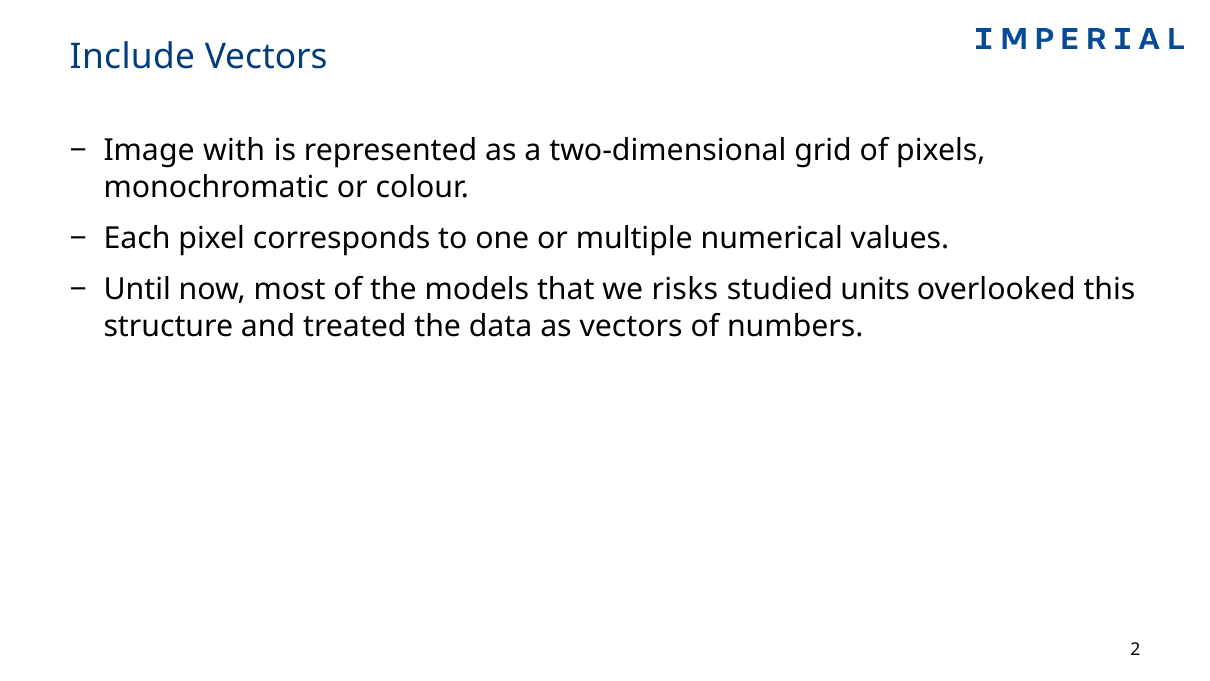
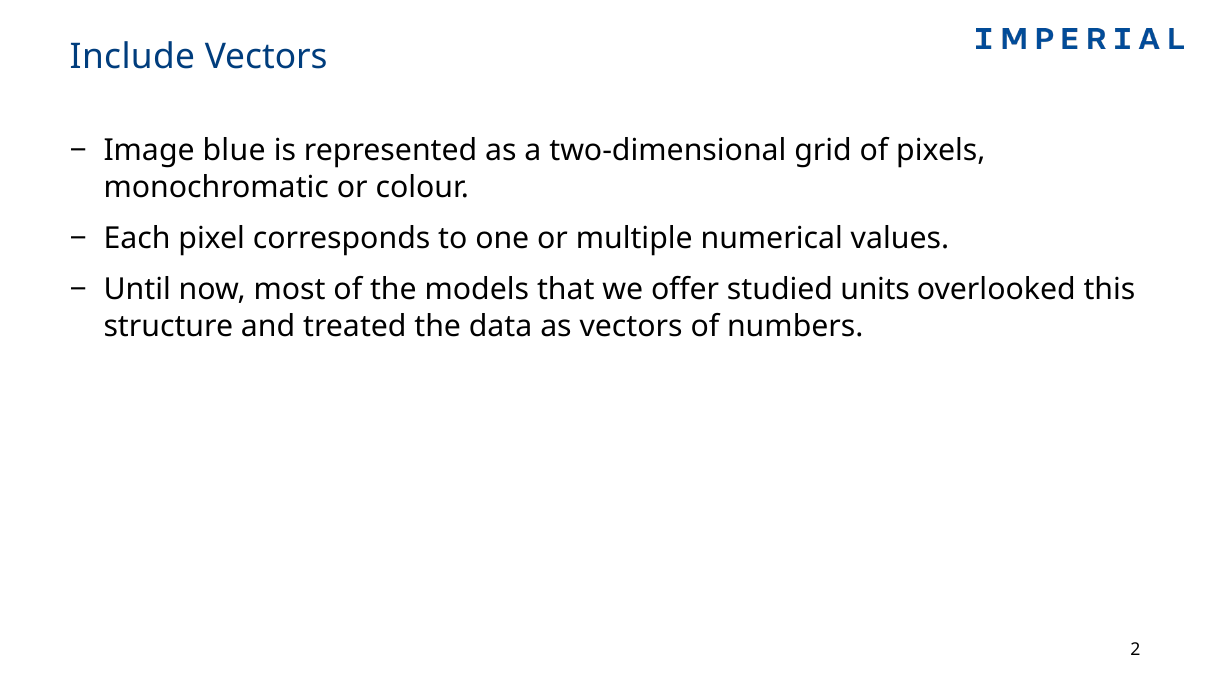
with: with -> blue
risks: risks -> offer
